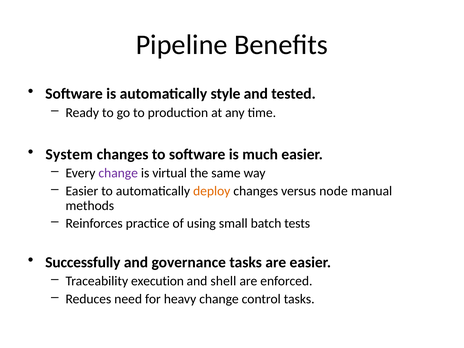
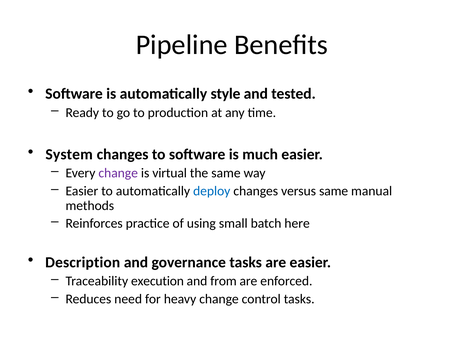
deploy colour: orange -> blue
versus node: node -> same
tests: tests -> here
Successfully: Successfully -> Description
shell: shell -> from
